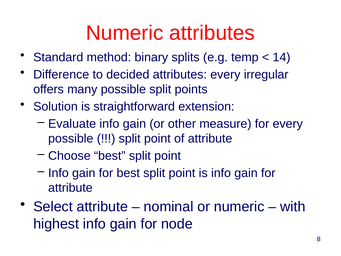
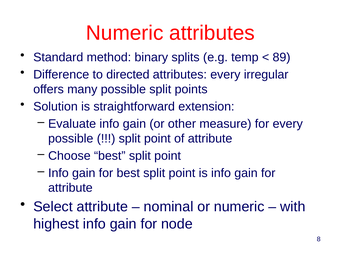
14: 14 -> 89
decided: decided -> directed
